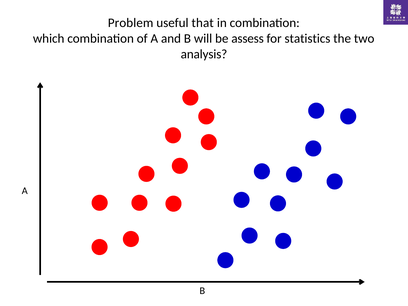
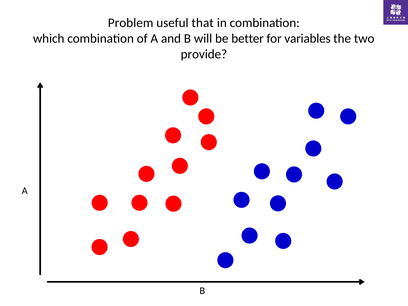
assess: assess -> better
statistics: statistics -> variables
analysis: analysis -> provide
